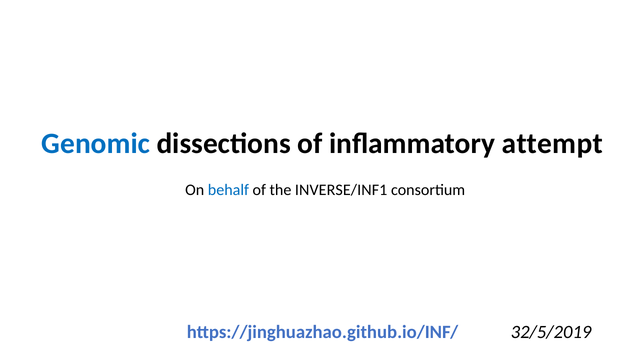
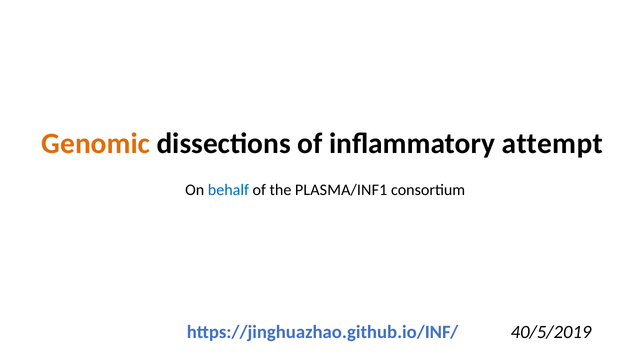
Genomic colour: blue -> orange
INVERSE/INF1: INVERSE/INF1 -> PLASMA/INF1
32/5/2019: 32/5/2019 -> 40/5/2019
